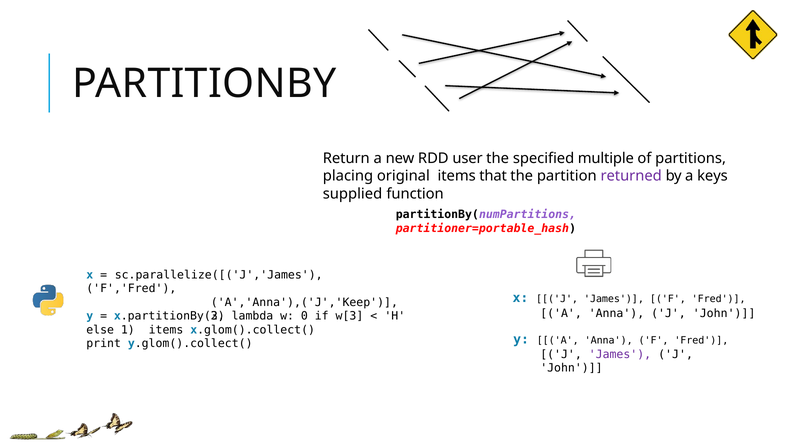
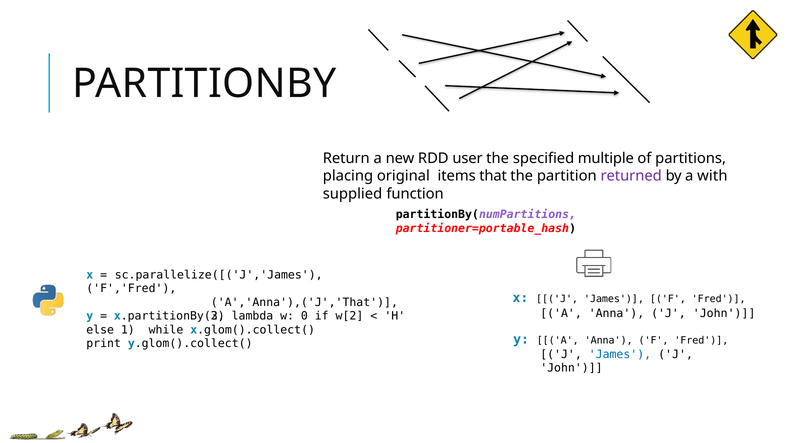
keys: keys -> with
A','Anna'),('J','Keep: A','Anna'),('J','Keep -> A','Anna'),('J','That
w[3: w[3 -> w[2
1 items: items -> while
James at (620, 355) colour: purple -> blue
